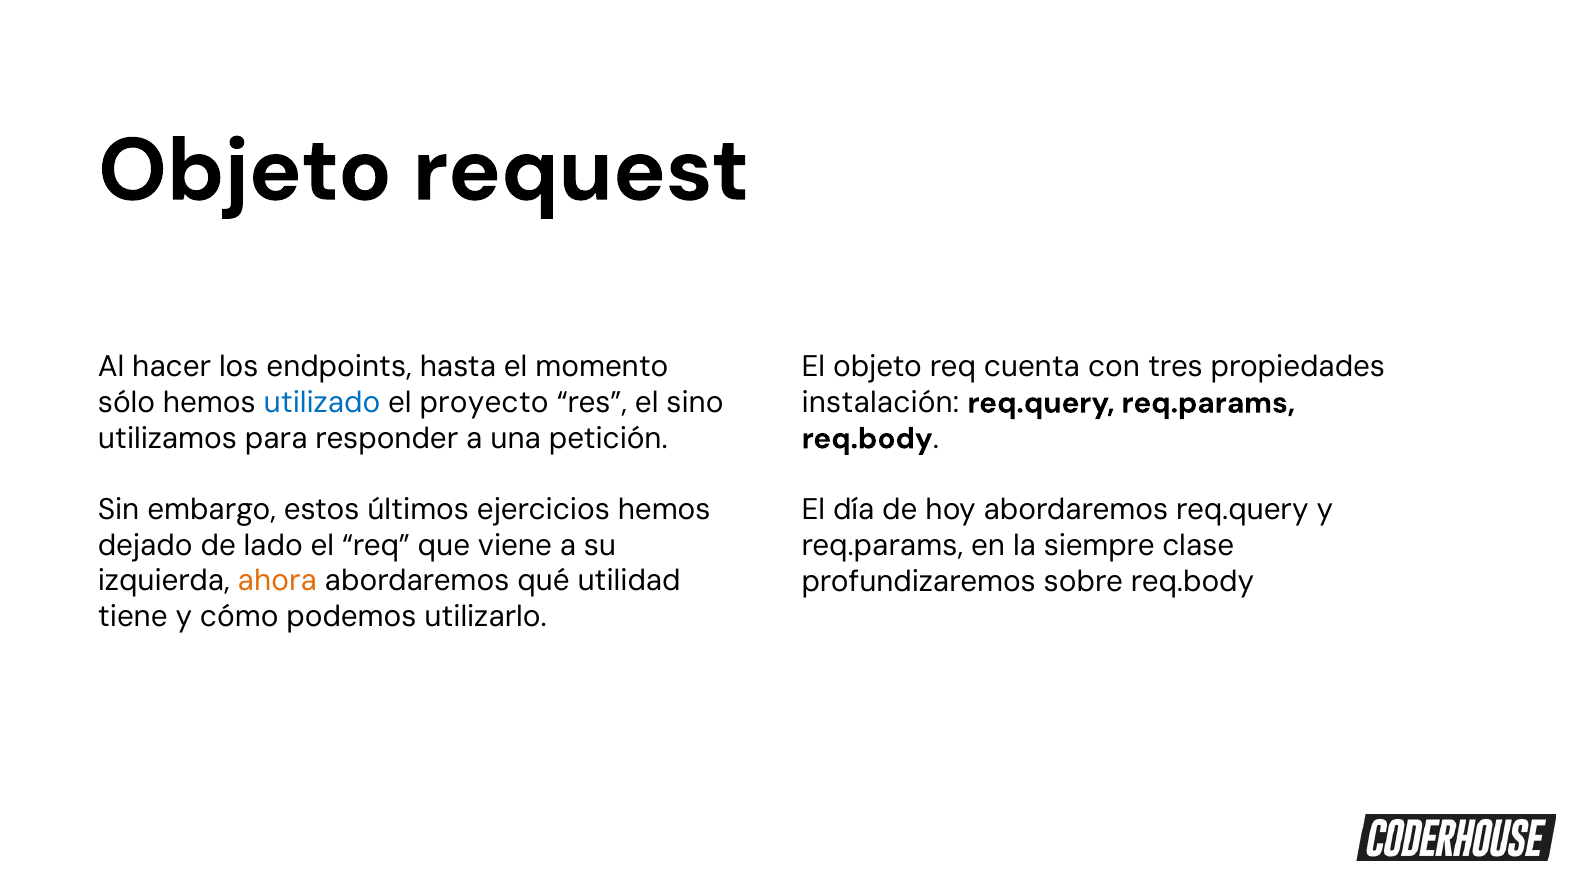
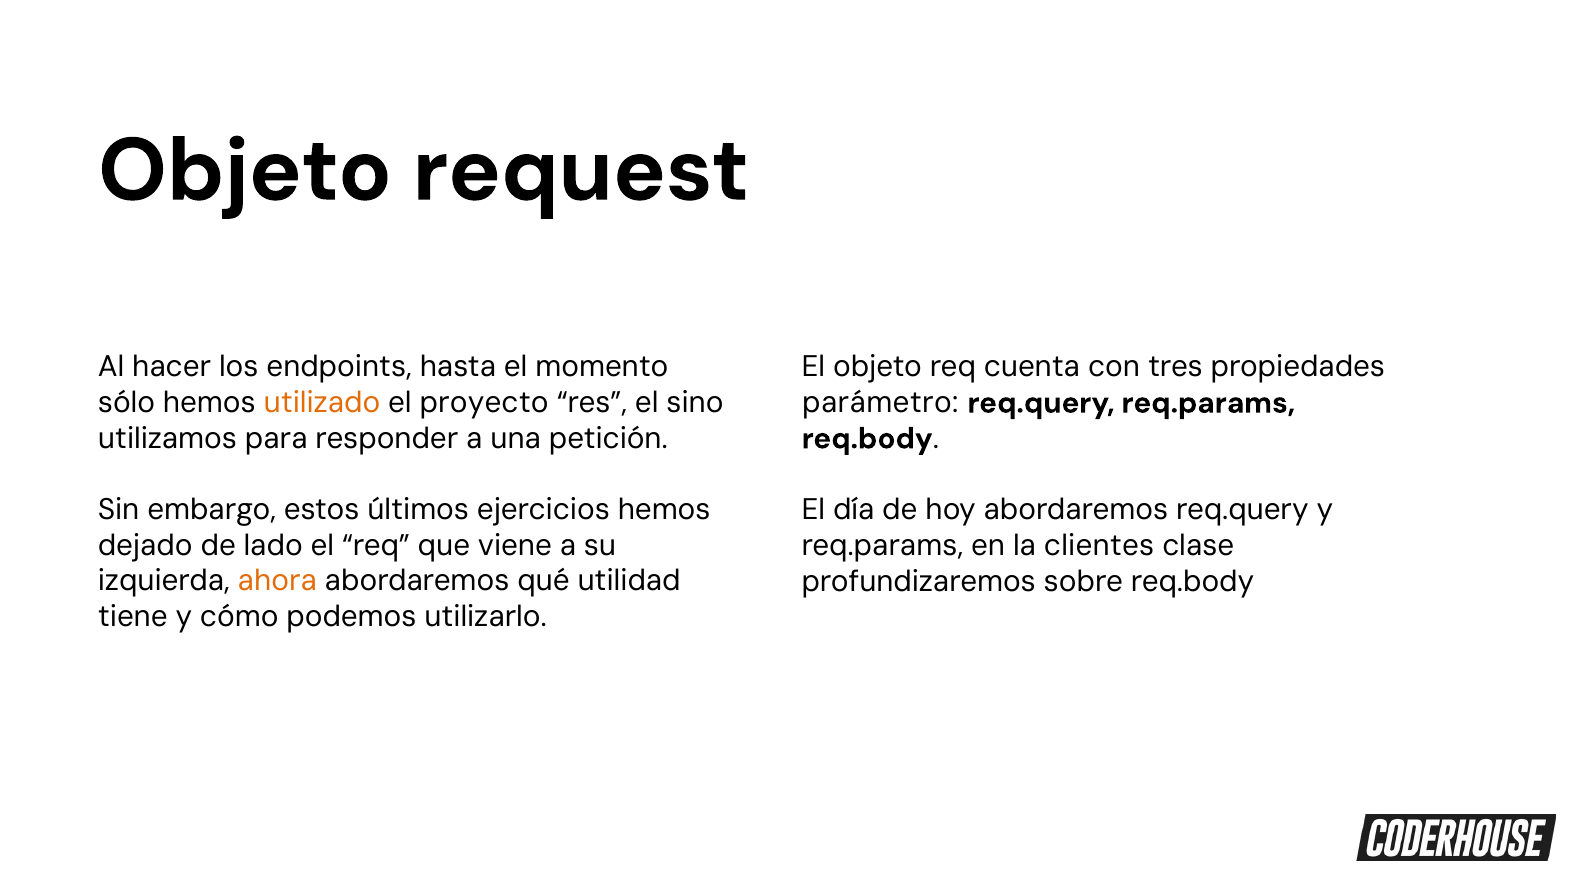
utilizado colour: blue -> orange
instalación: instalación -> parámetro
siempre: siempre -> clientes
